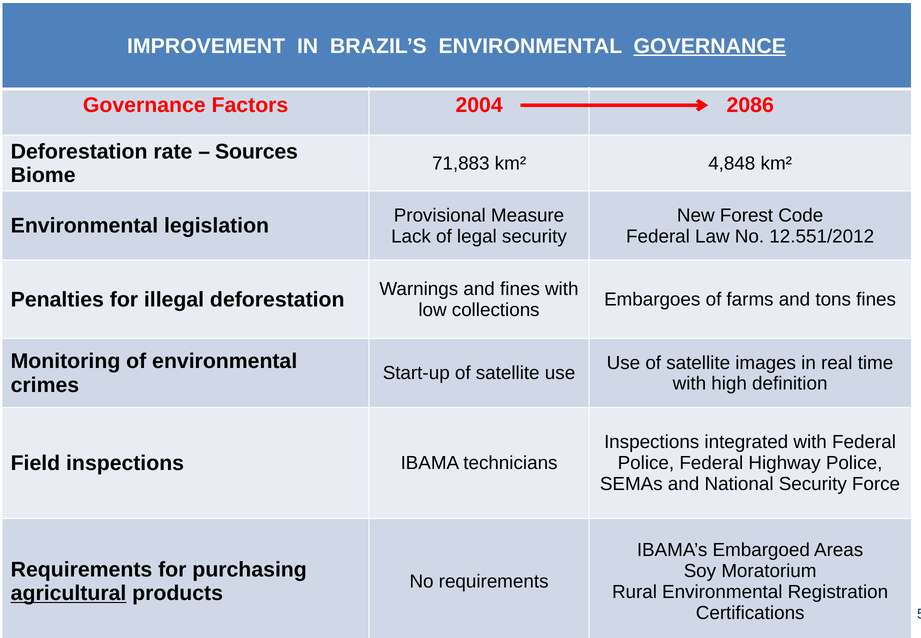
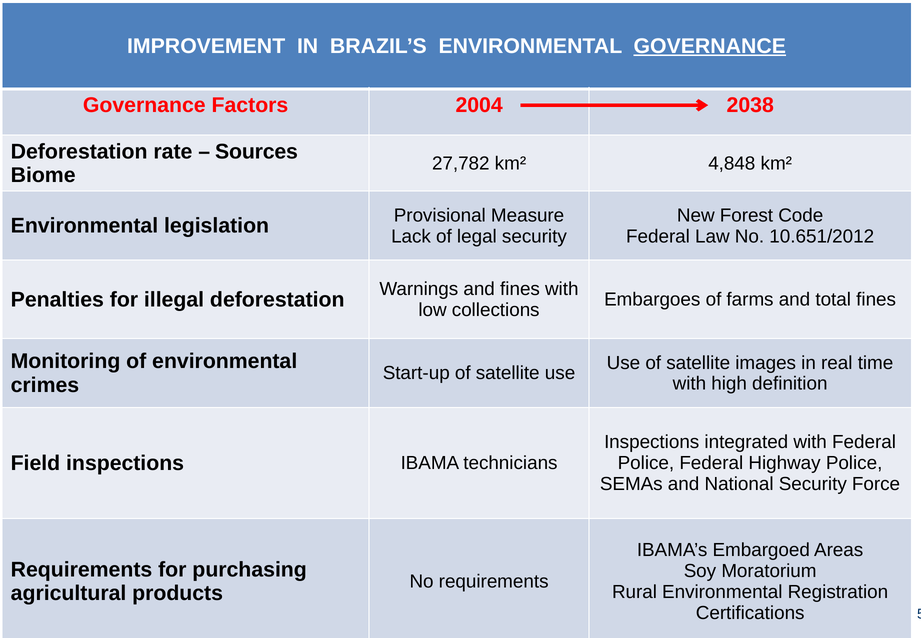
2086: 2086 -> 2038
71,883: 71,883 -> 27,782
12.551/2012: 12.551/2012 -> 10.651/2012
tons: tons -> total
agricultural underline: present -> none
